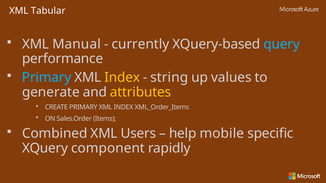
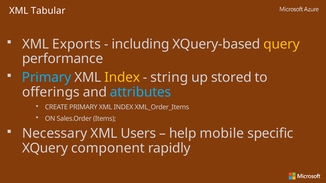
Manual: Manual -> Exports
currently: currently -> including
query colour: light blue -> yellow
values: values -> stored
generate: generate -> offerings
attributes colour: yellow -> light blue
Combined: Combined -> Necessary
